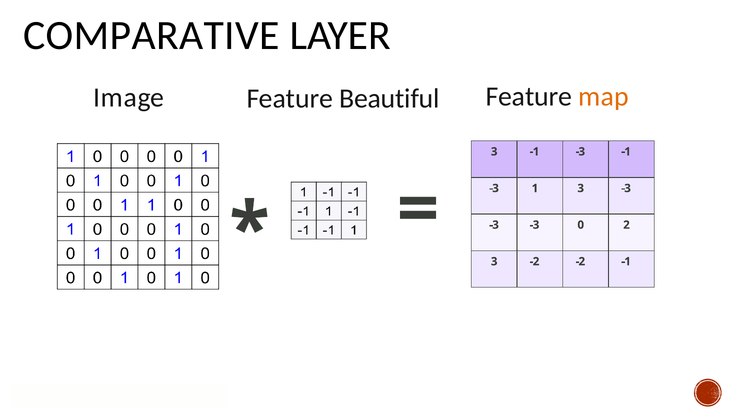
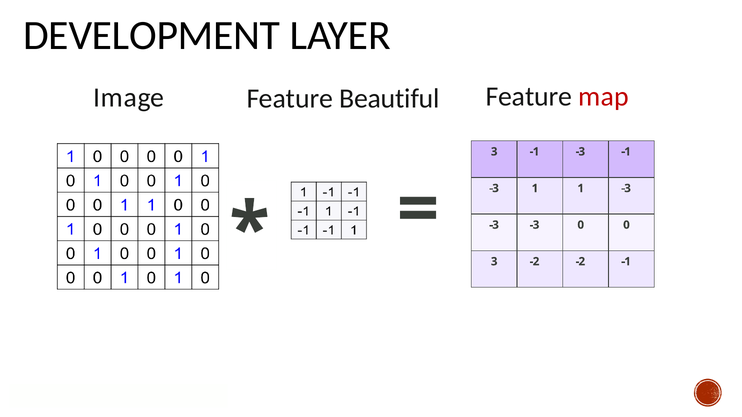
COMPARATIVE: COMPARATIVE -> DEVELOPMENT
map colour: orange -> red
1 3: 3 -> 1
0 2: 2 -> 0
